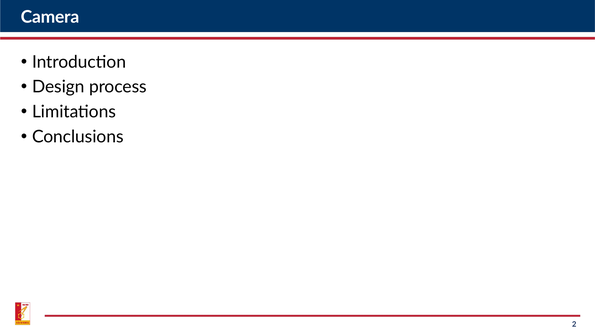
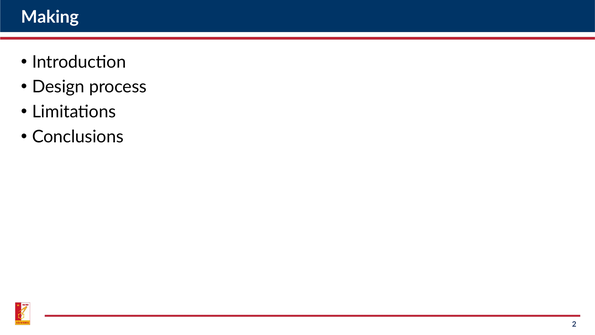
Camera: Camera -> Making
